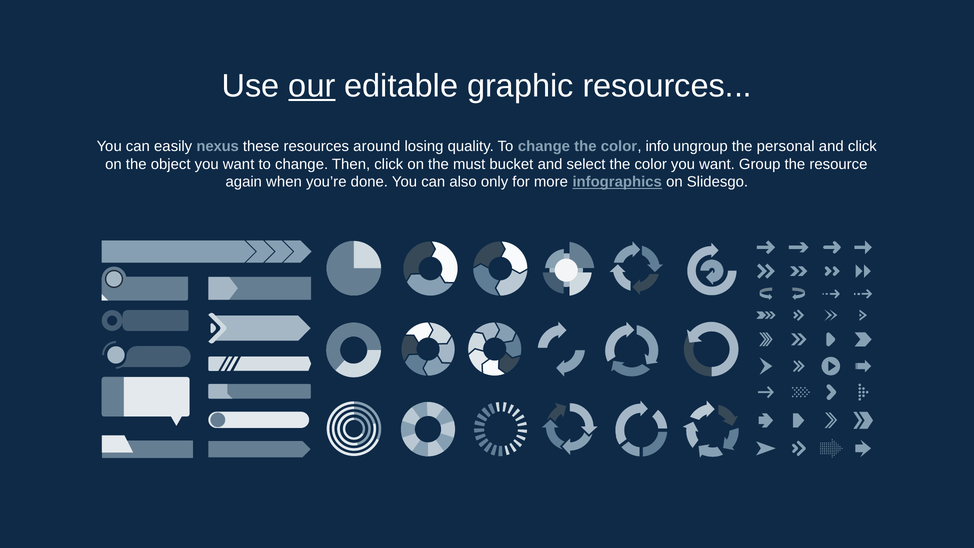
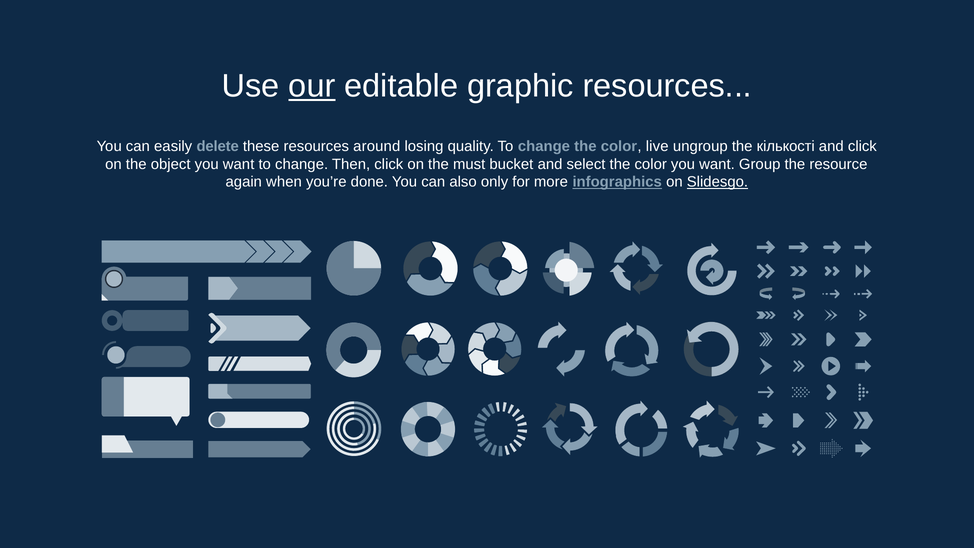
nexus: nexus -> delete
info: info -> live
personal: personal -> кількості
Slidesgo underline: none -> present
